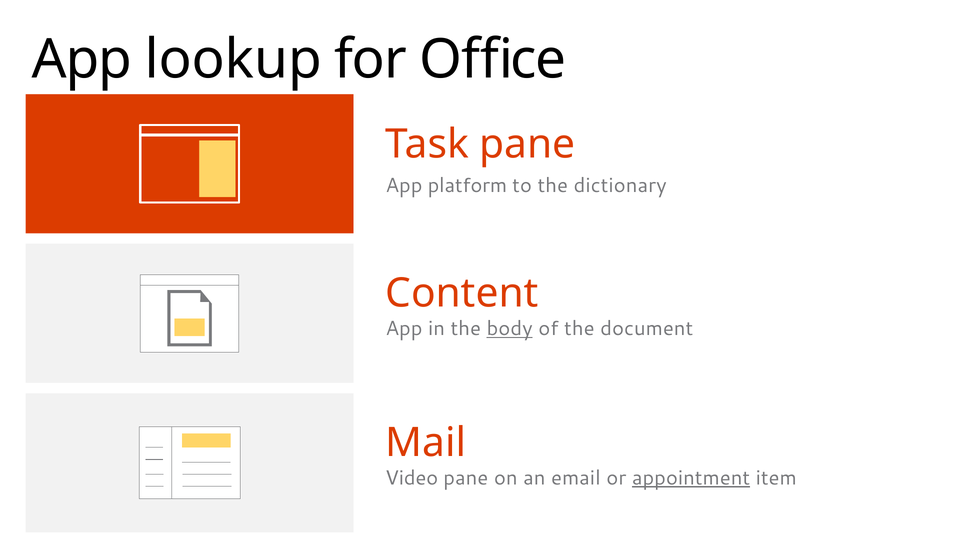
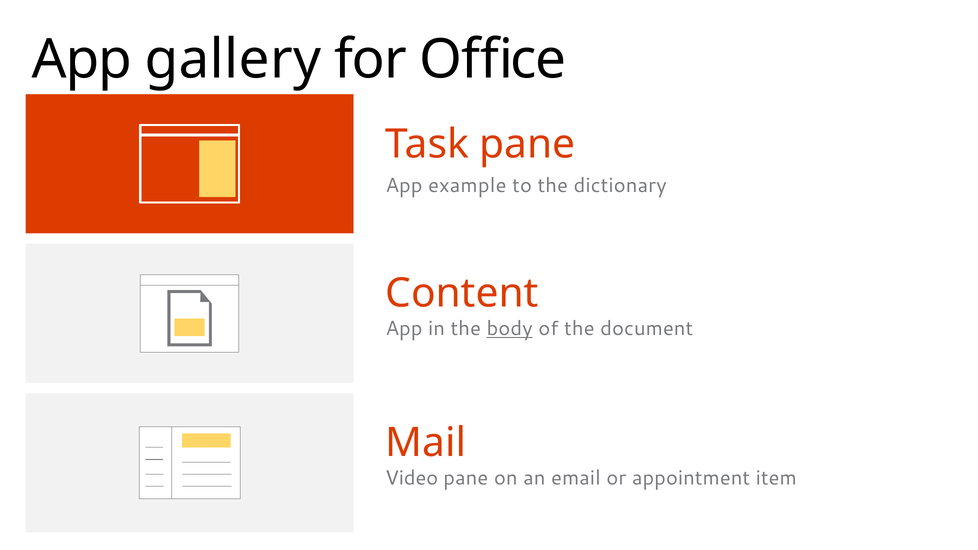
lookup: lookup -> gallery
platform: platform -> example
appointment underline: present -> none
